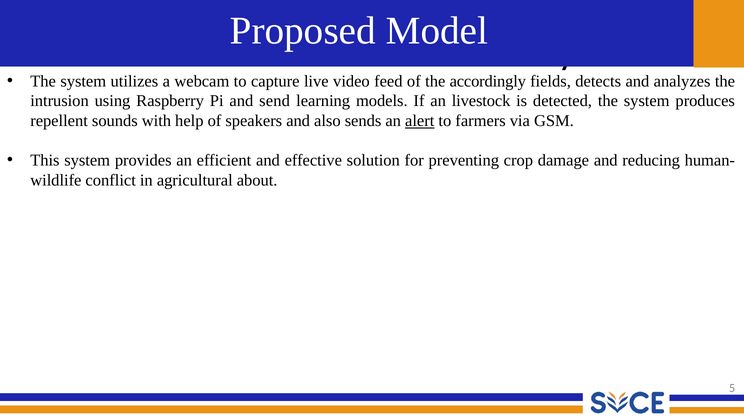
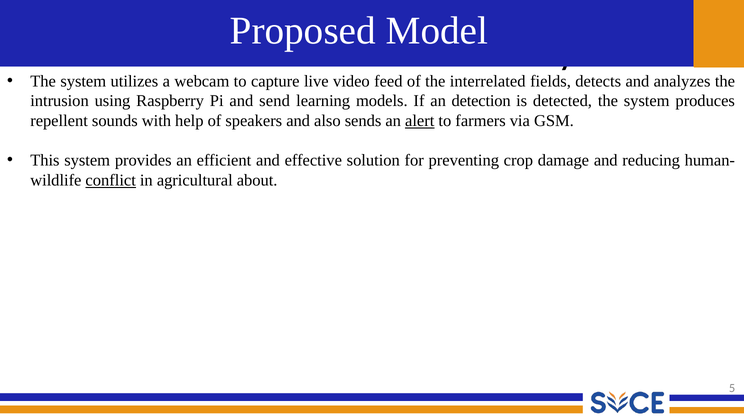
accordingly: accordingly -> interrelated
livestock: livestock -> detection
conflict underline: none -> present
